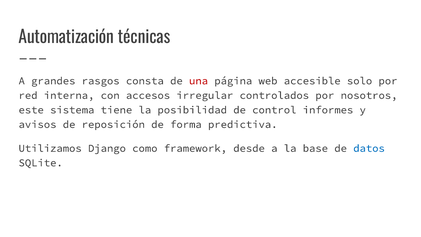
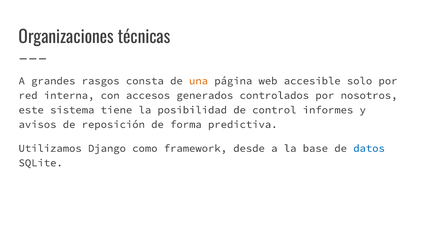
Automatización: Automatización -> Organizaciones
una colour: red -> orange
irregular: irregular -> generados
